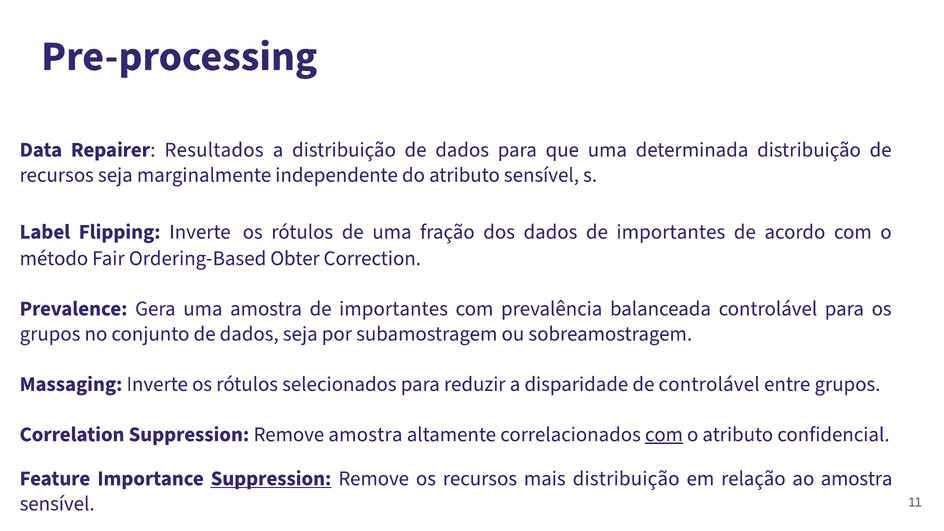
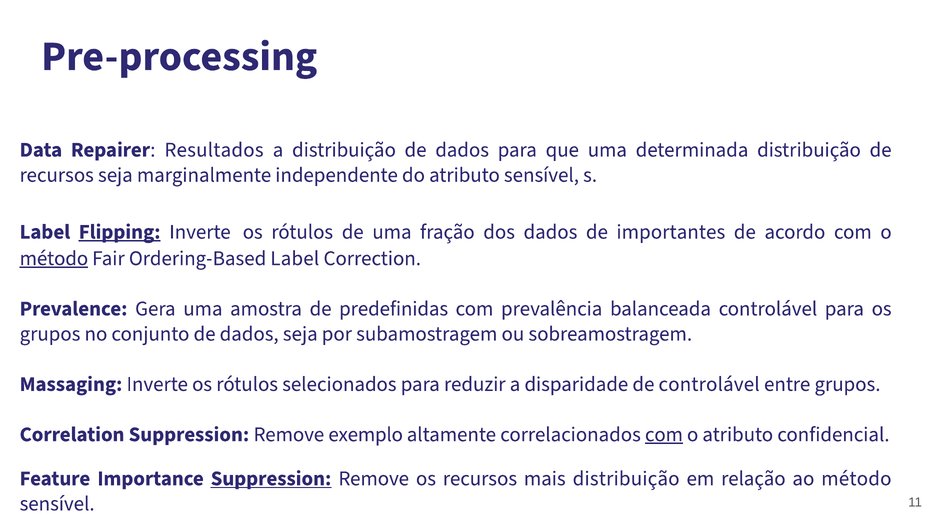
Flipping underline: none -> present
método at (54, 258) underline: none -> present
Ordering-Based Obter: Obter -> Label
amostra de importantes: importantes -> predefinidas
Remove amostra: amostra -> exemplo
ao amostra: amostra -> método
